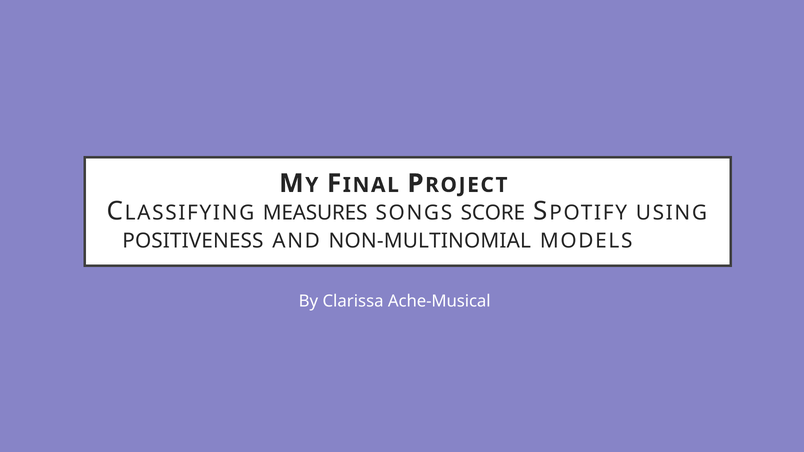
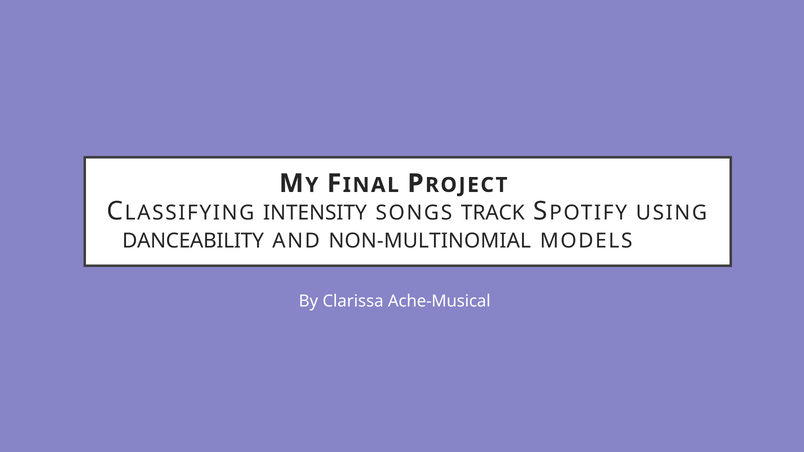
MEASURES: MEASURES -> INTENSITY
SCORE: SCORE -> TRACK
POSITIVENESS: POSITIVENESS -> DANCEABILITY
